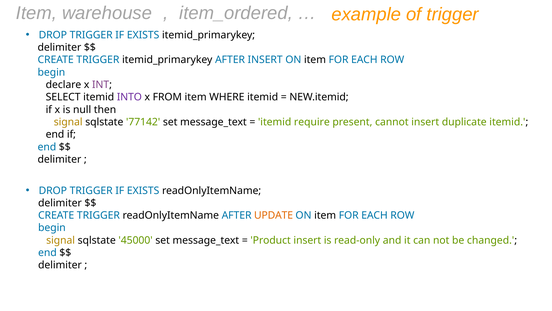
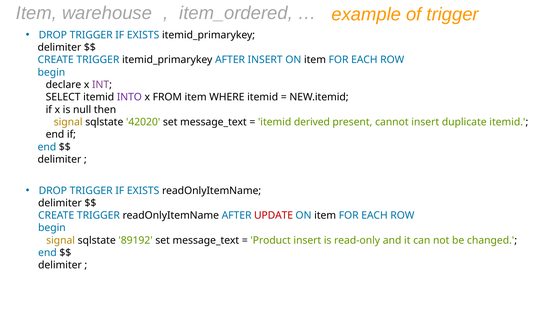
77142: 77142 -> 42020
require: require -> derived
UPDATE colour: orange -> red
45000: 45000 -> 89192
